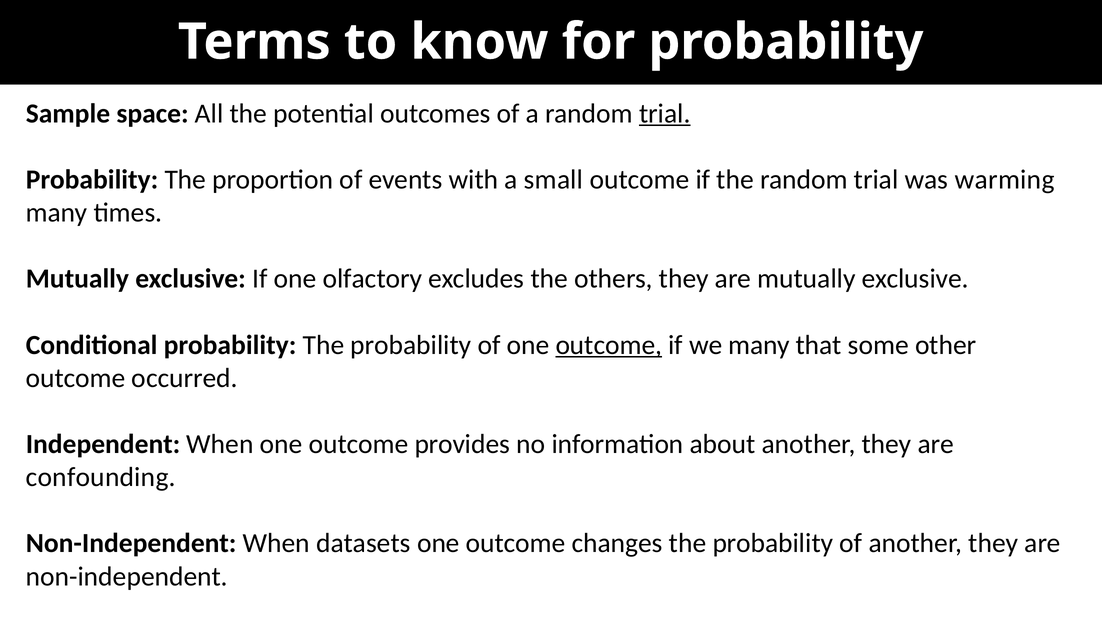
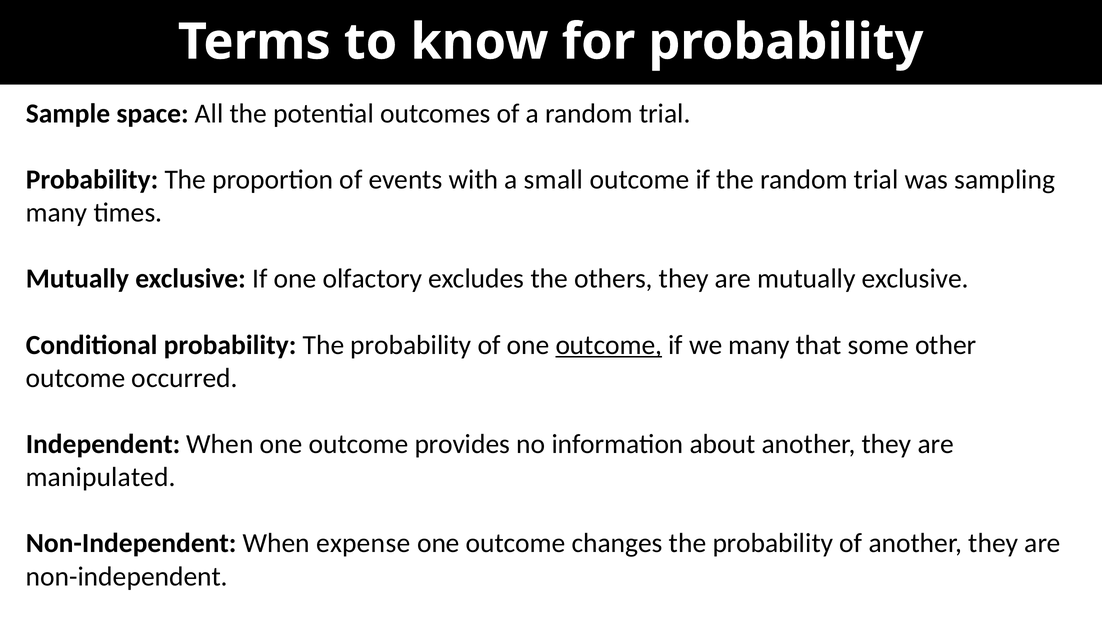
trial at (665, 114) underline: present -> none
warming: warming -> sampling
confounding: confounding -> manipulated
datasets: datasets -> expense
